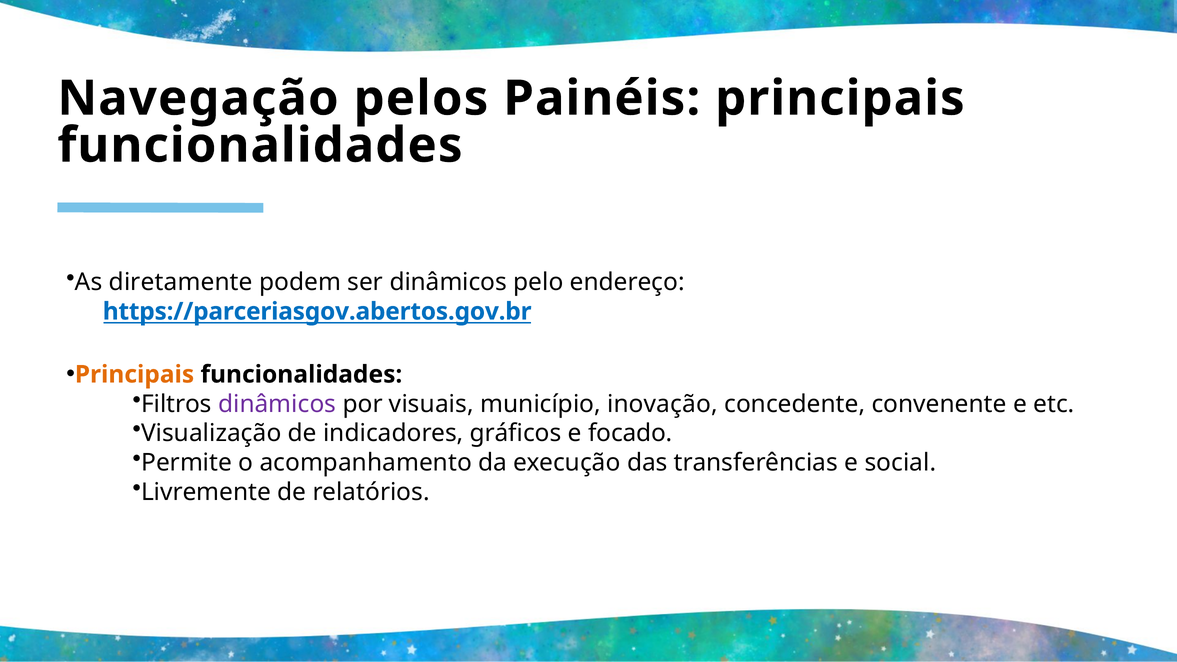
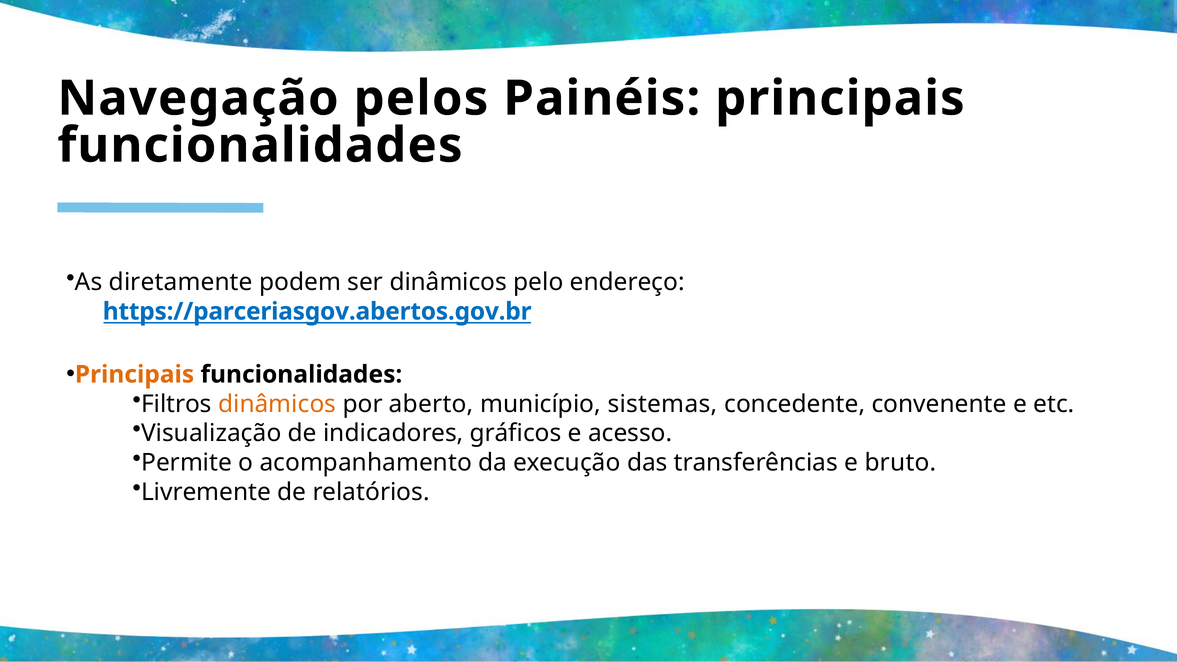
dinâmicos at (277, 404) colour: purple -> orange
visuais: visuais -> aberto
inovação: inovação -> sistemas
focado: focado -> acesso
social: social -> bruto
